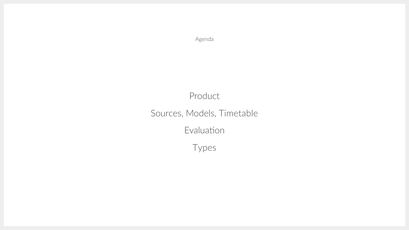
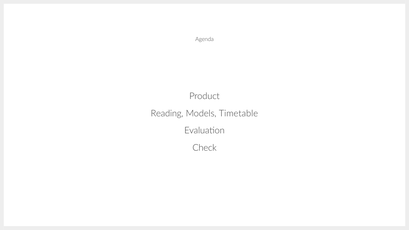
Sources: Sources -> Reading
Types: Types -> Check
